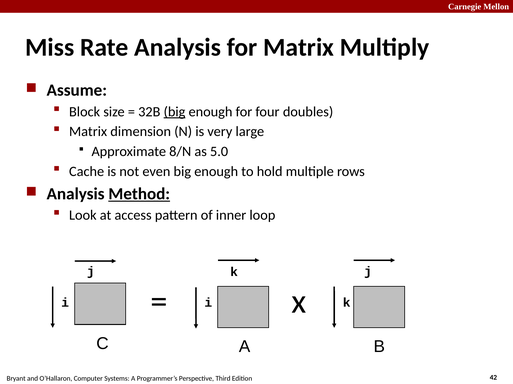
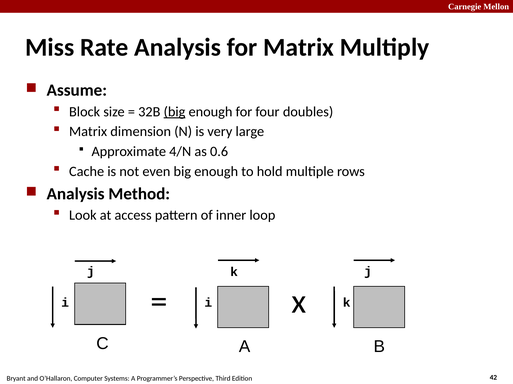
8/N: 8/N -> 4/N
5.0: 5.0 -> 0.6
Method underline: present -> none
